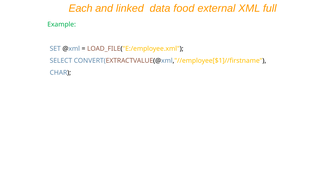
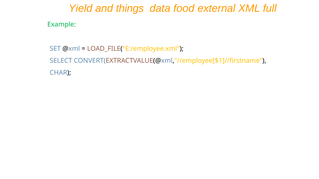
Each: Each -> Yield
linked: linked -> things
